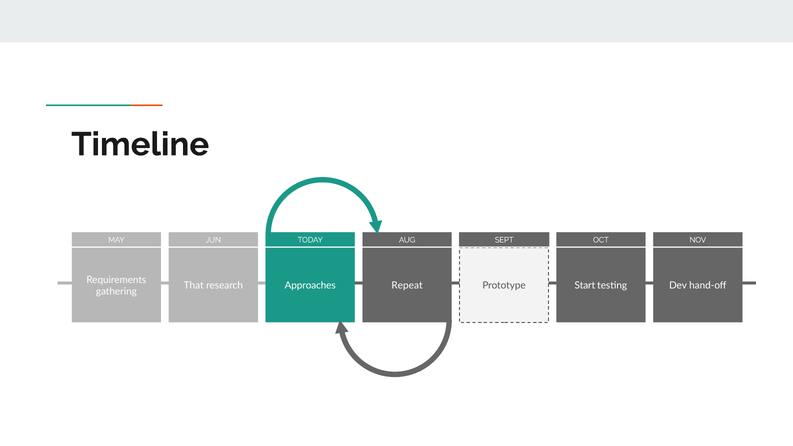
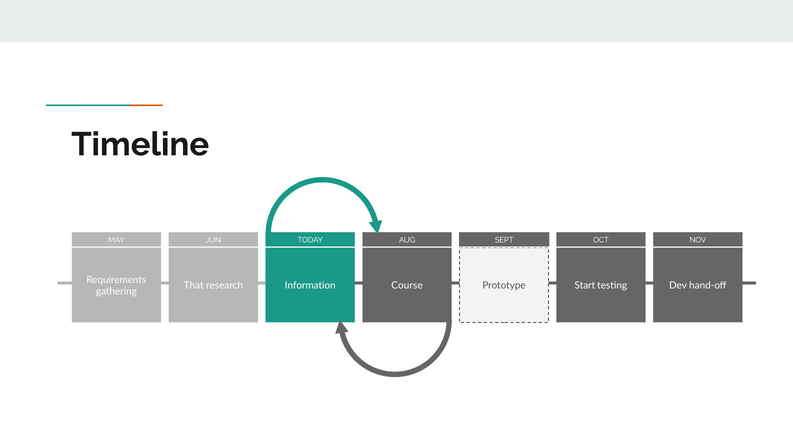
Approaches: Approaches -> Information
Repeat: Repeat -> Course
